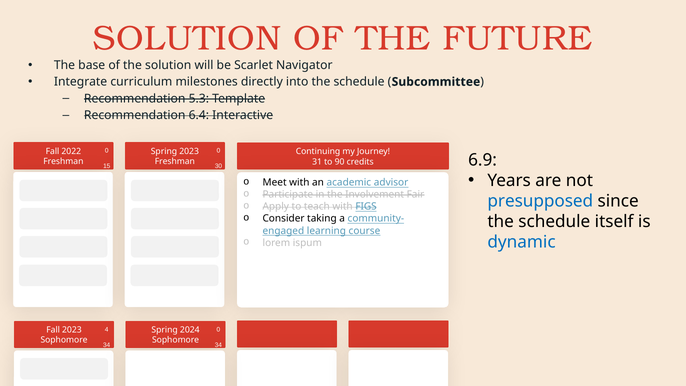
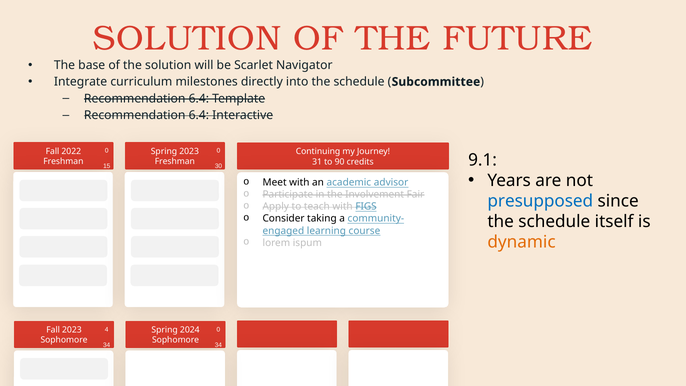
5.3 at (199, 98): 5.3 -> 6.4
6.9: 6.9 -> 9.1
dynamic colour: blue -> orange
